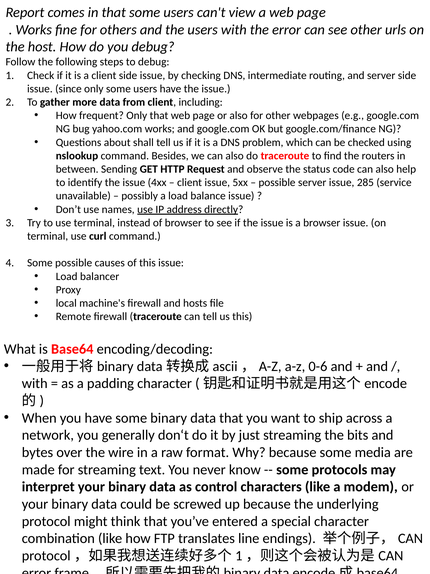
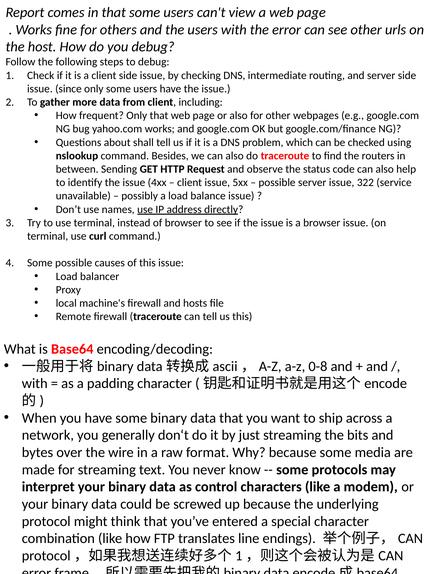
285: 285 -> 322
0-6: 0-6 -> 0-8
